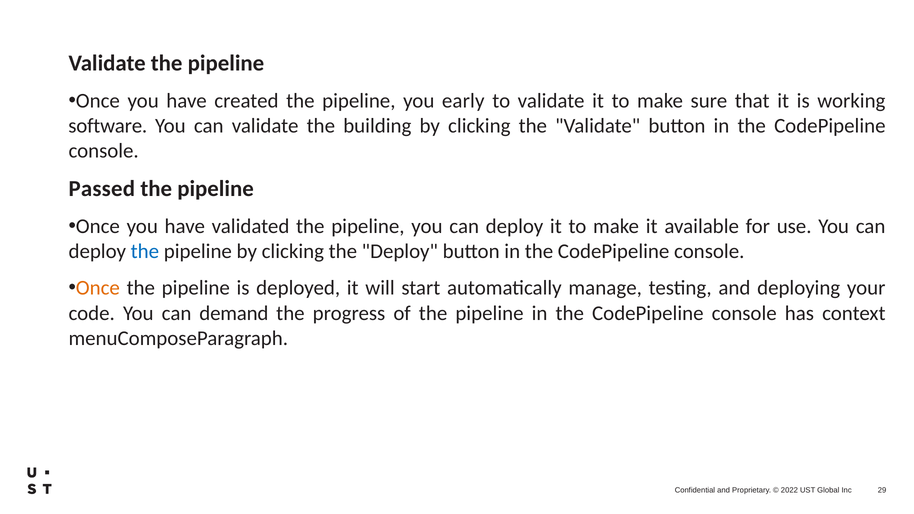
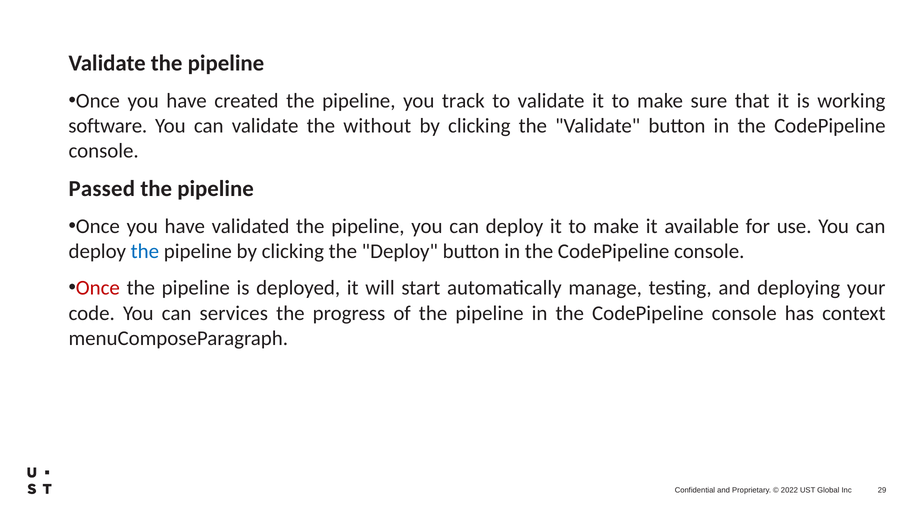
early: early -> track
building: building -> without
Once at (98, 288) colour: orange -> red
demand: demand -> services
